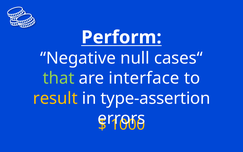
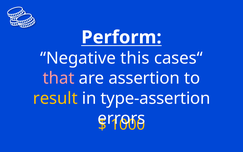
null: null -> this
that colour: light green -> pink
interface: interface -> assertion
